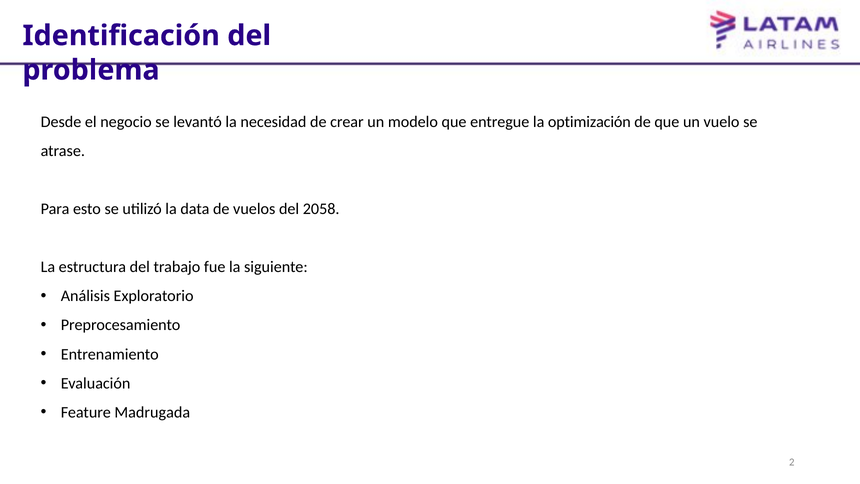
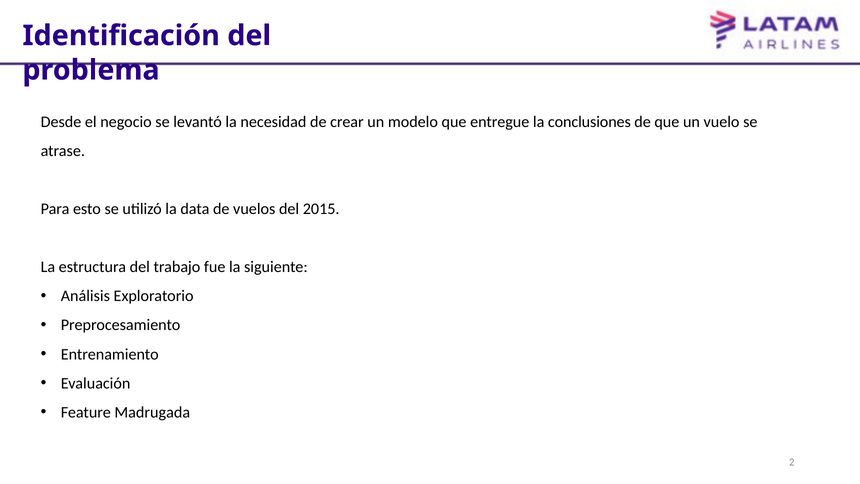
optimización: optimización -> conclusiones
2058: 2058 -> 2015
